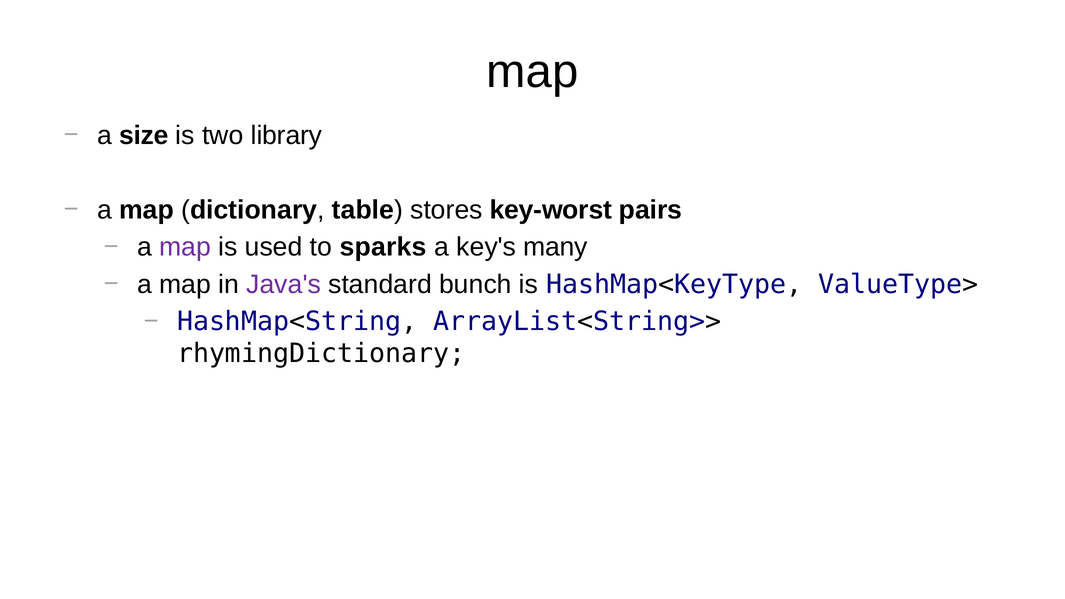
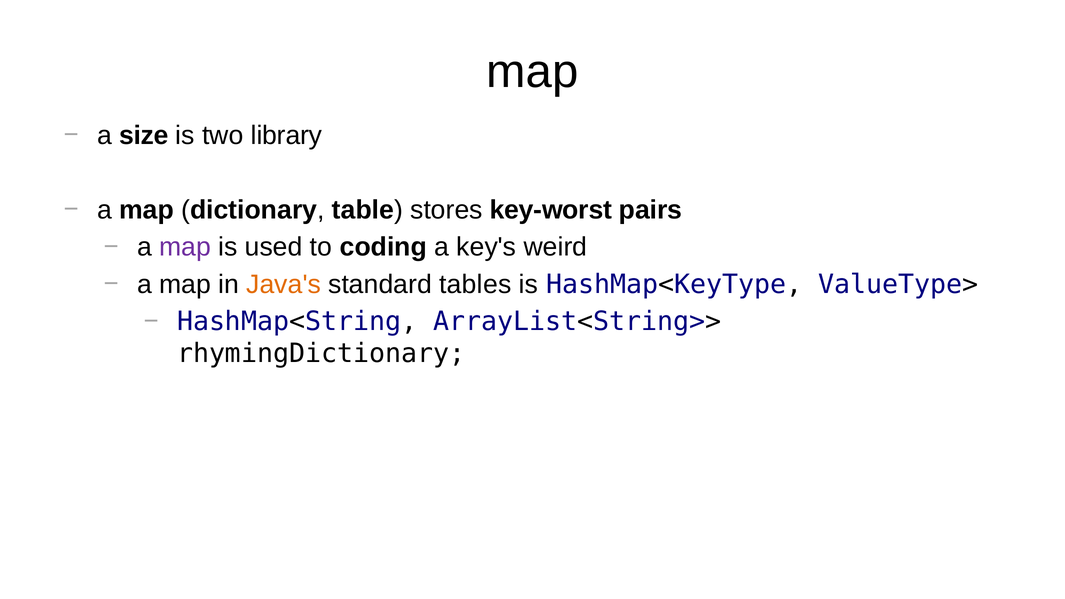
sparks: sparks -> coding
many: many -> weird
Java's colour: purple -> orange
bunch: bunch -> tables
